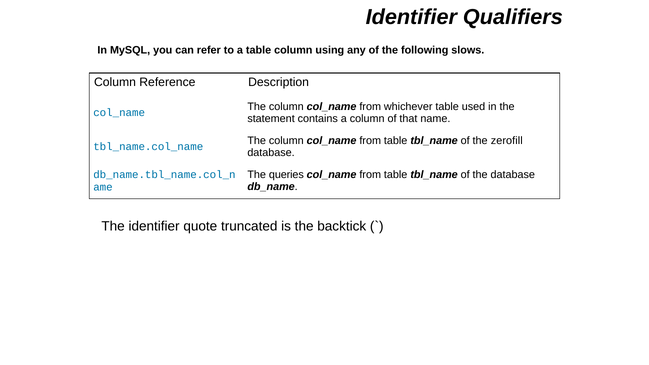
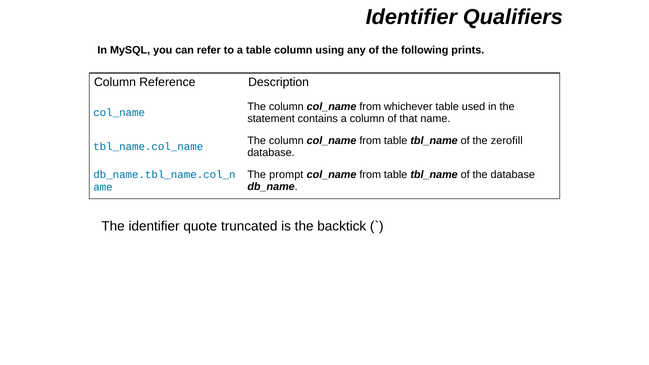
slows: slows -> prints
queries: queries -> prompt
